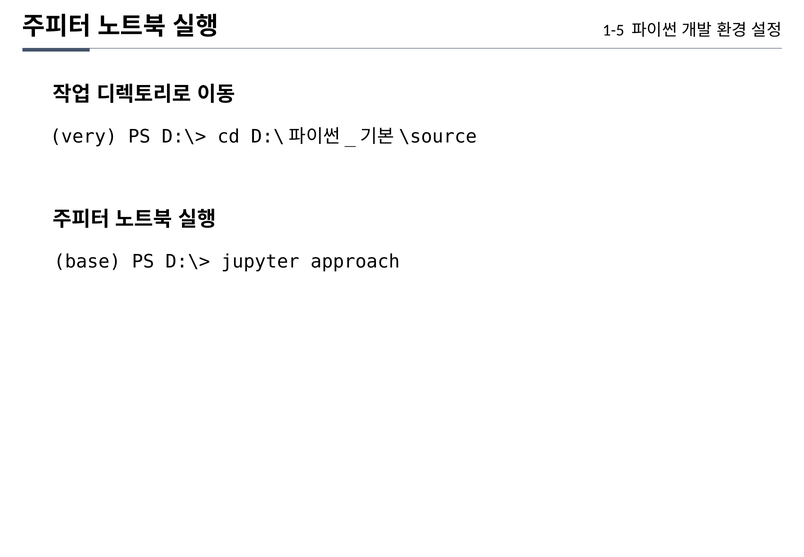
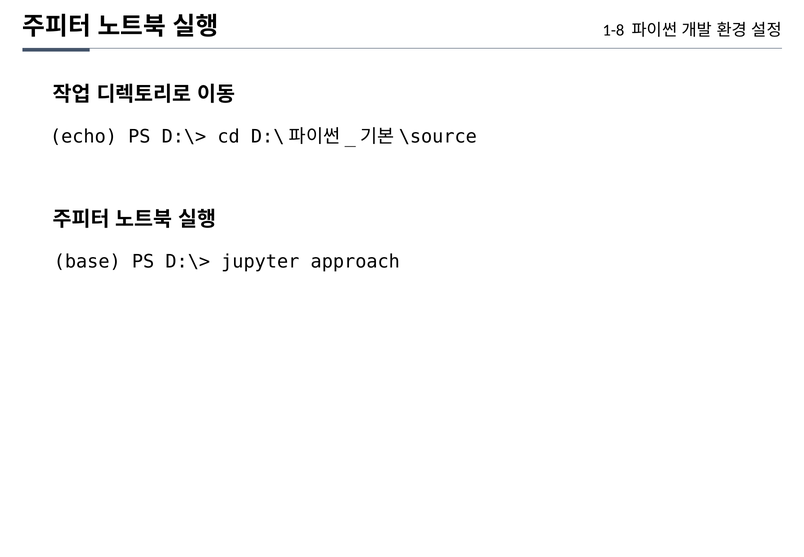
1-5: 1-5 -> 1-8
very: very -> echo
